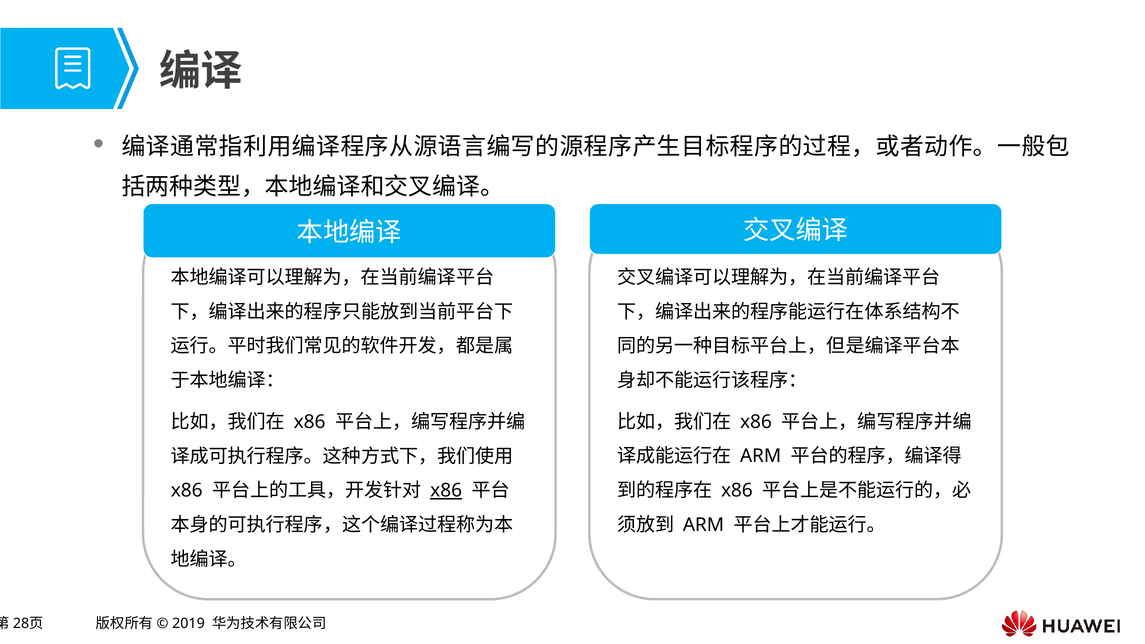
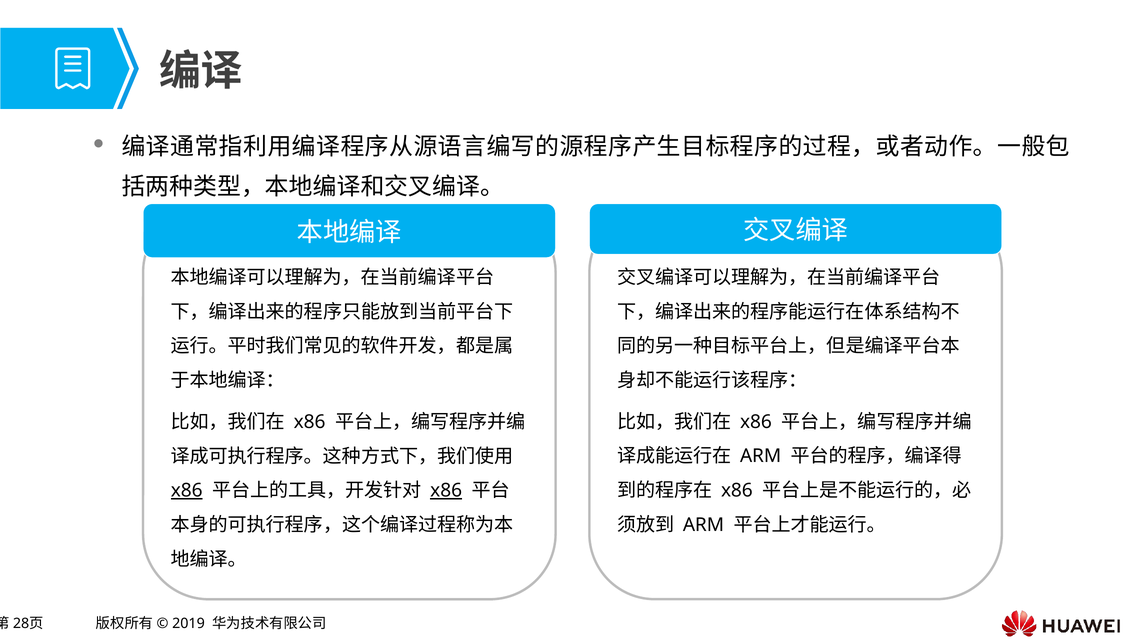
x86 at (187, 491) underline: none -> present
